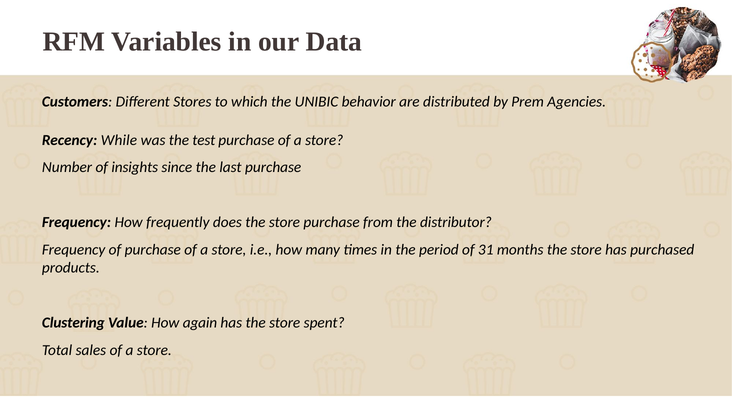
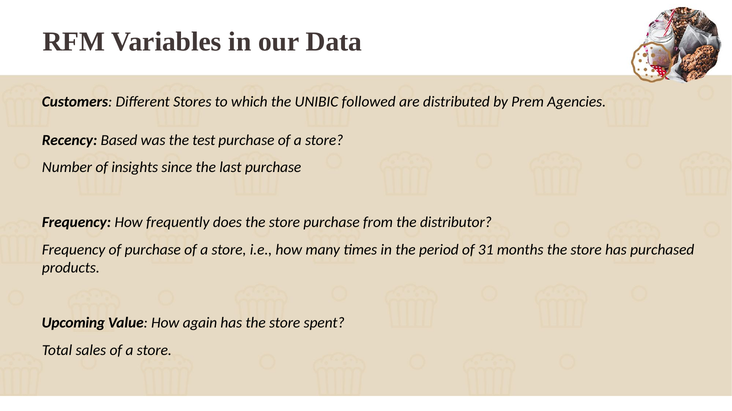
behavior: behavior -> followed
While: While -> Based
Clustering: Clustering -> Upcoming
